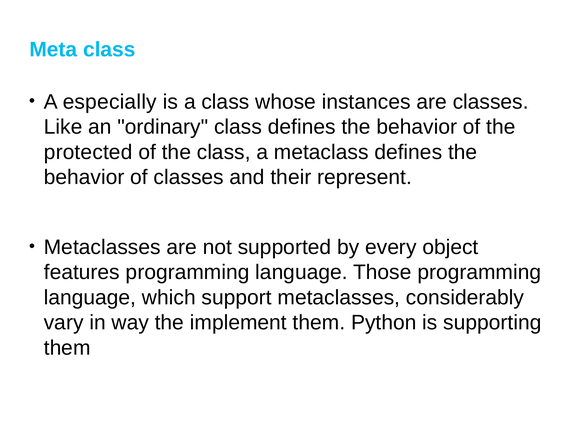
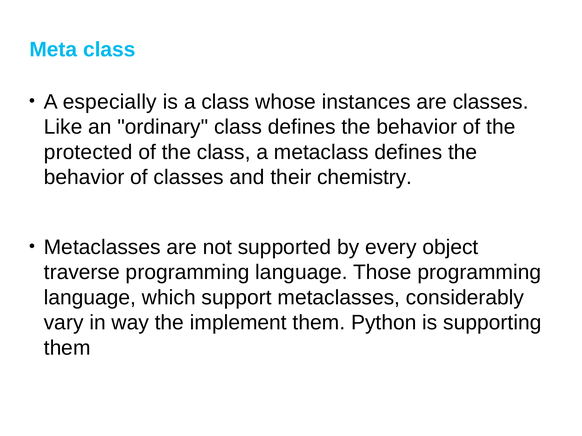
represent: represent -> chemistry
features: features -> traverse
